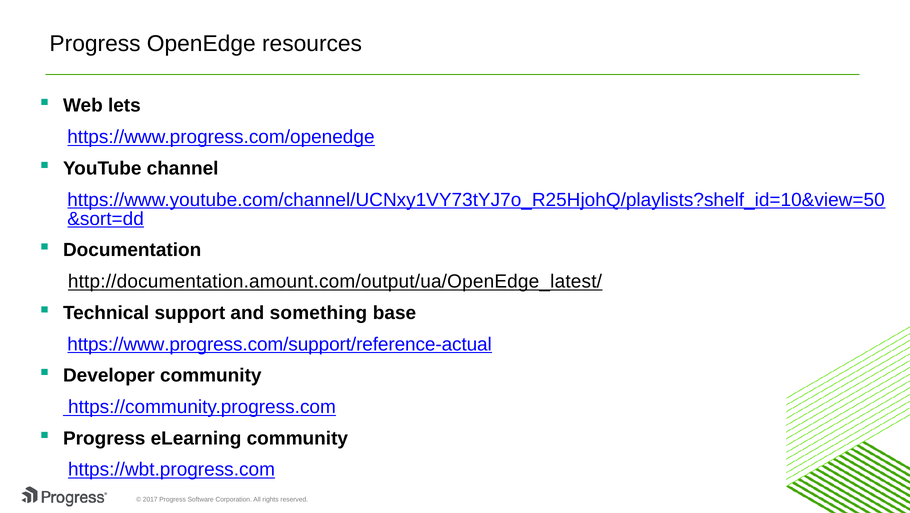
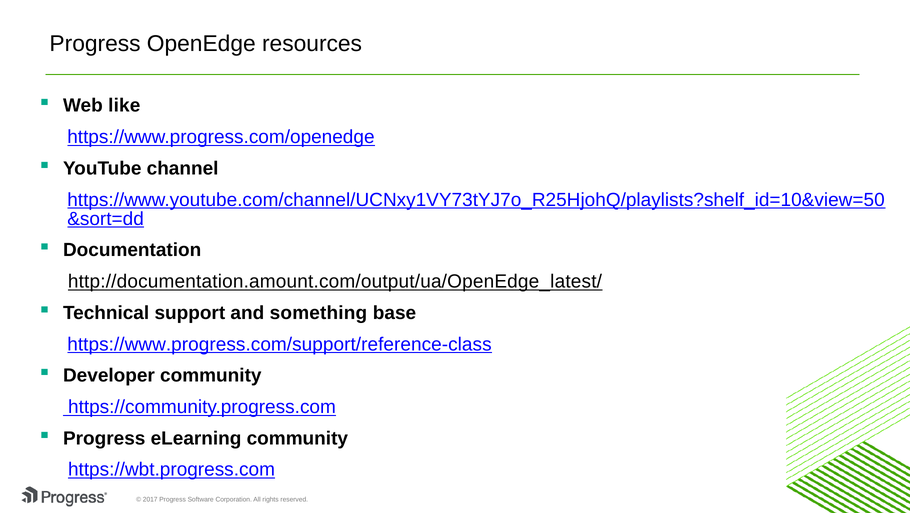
lets: lets -> like
https://www.progress.com/support/reference-actual: https://www.progress.com/support/reference-actual -> https://www.progress.com/support/reference-class
